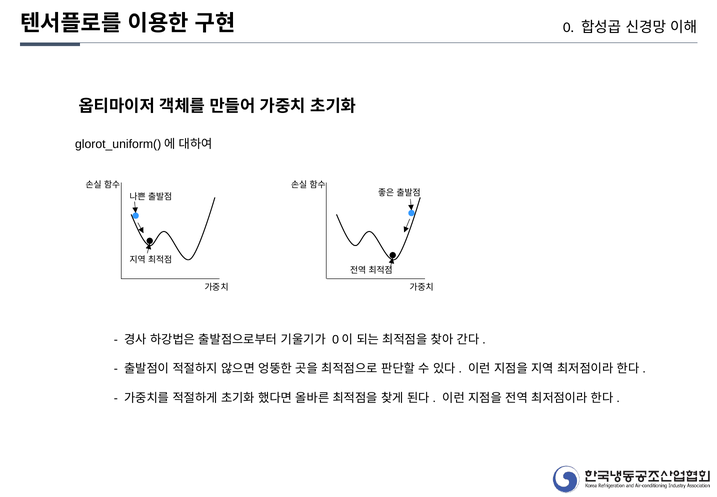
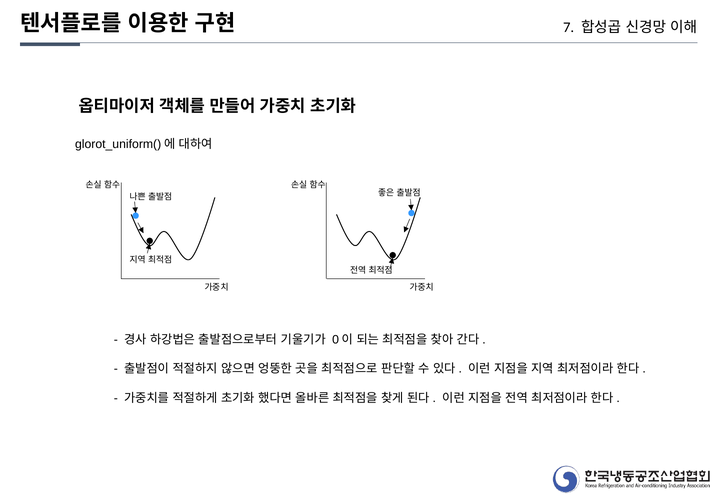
0: 0 -> 7
